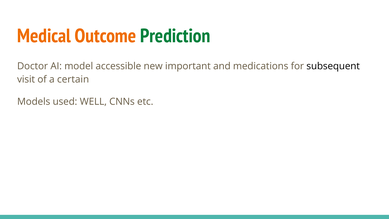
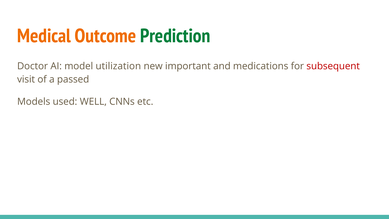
accessible: accessible -> utilization
subsequent colour: black -> red
certain: certain -> passed
